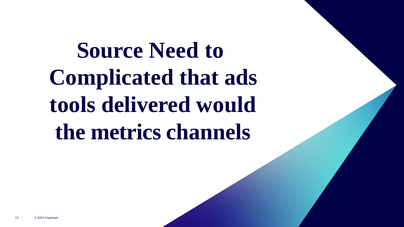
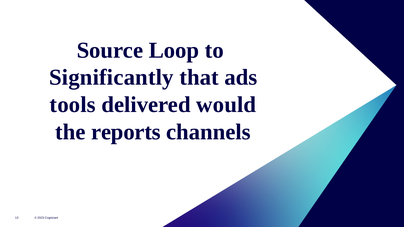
Need: Need -> Loop
Complicated: Complicated -> Significantly
metrics: metrics -> reports
